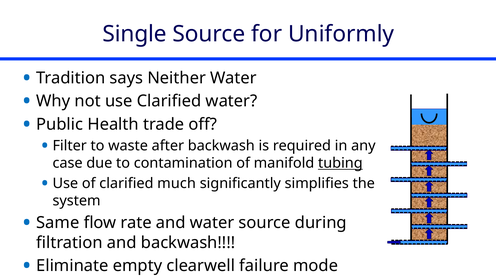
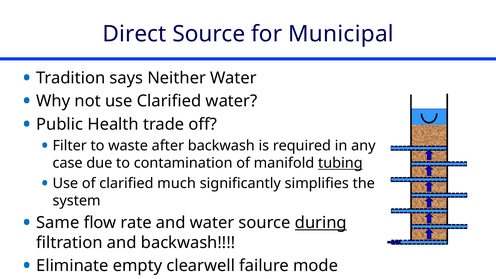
Single: Single -> Direct
Uniformly: Uniformly -> Municipal
during underline: none -> present
